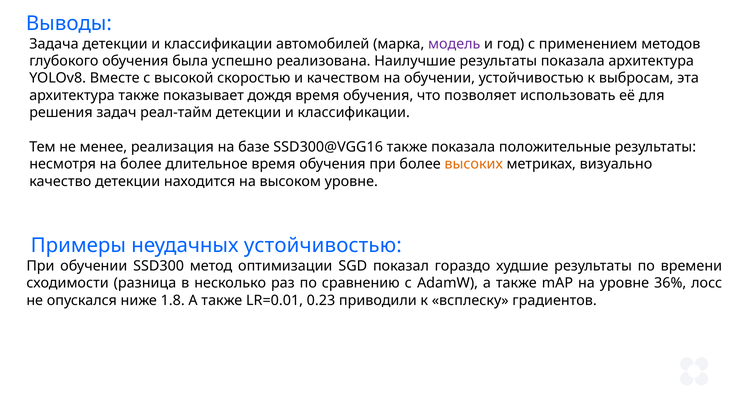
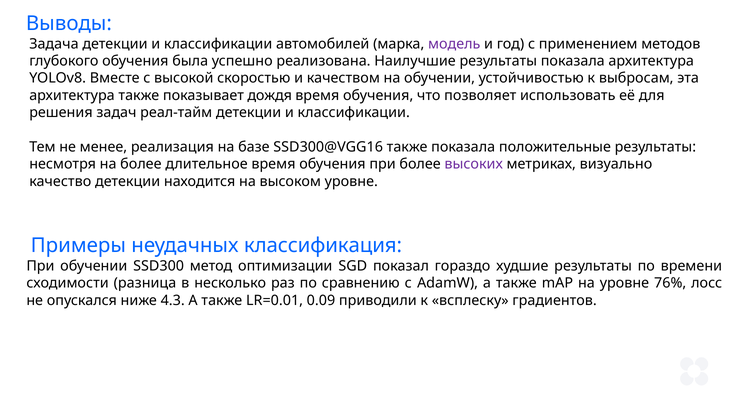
высоких colour: orange -> purple
неудачных устойчивостью: устойчивостью -> классификация
36%: 36% -> 76%
1.8: 1.8 -> 4.3
0.23: 0.23 -> 0.09
